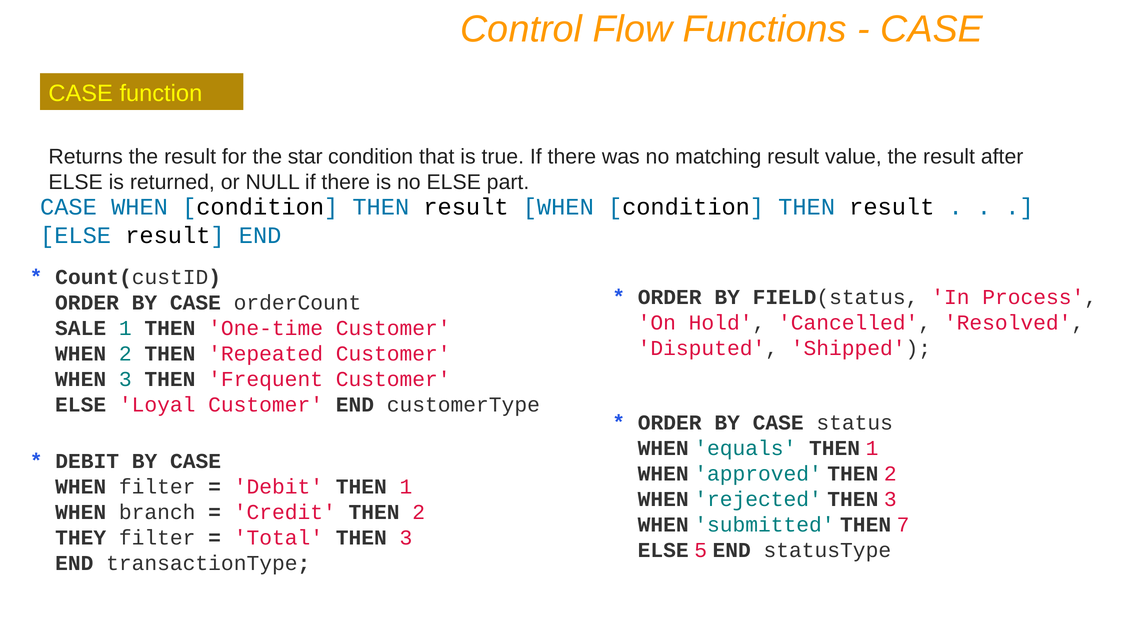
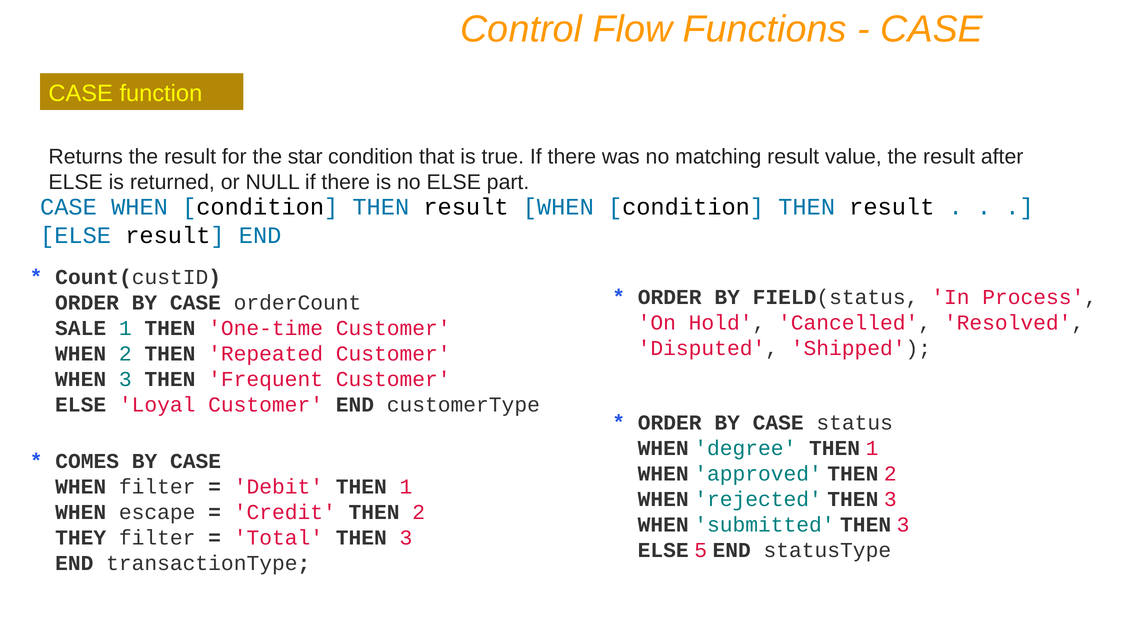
equals: equals -> degree
DEBIT at (87, 461): DEBIT -> COMES
branch: branch -> escape
submitted THEN 7: 7 -> 3
